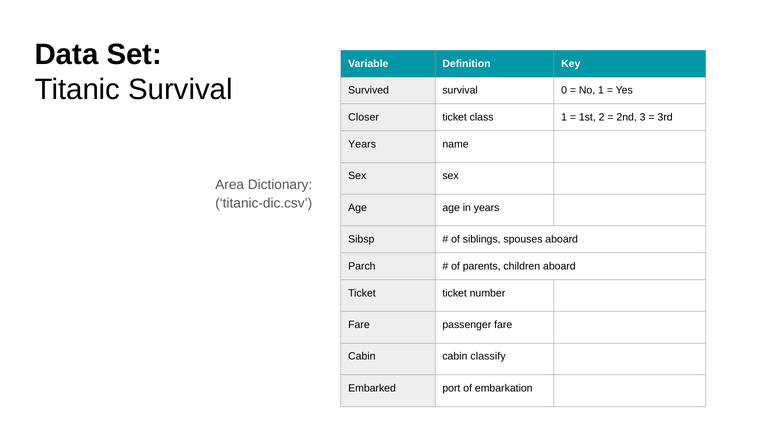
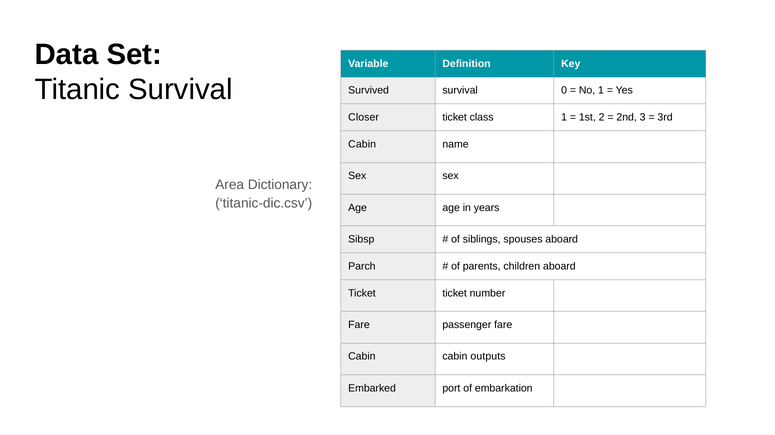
Years at (362, 144): Years -> Cabin
classify: classify -> outputs
